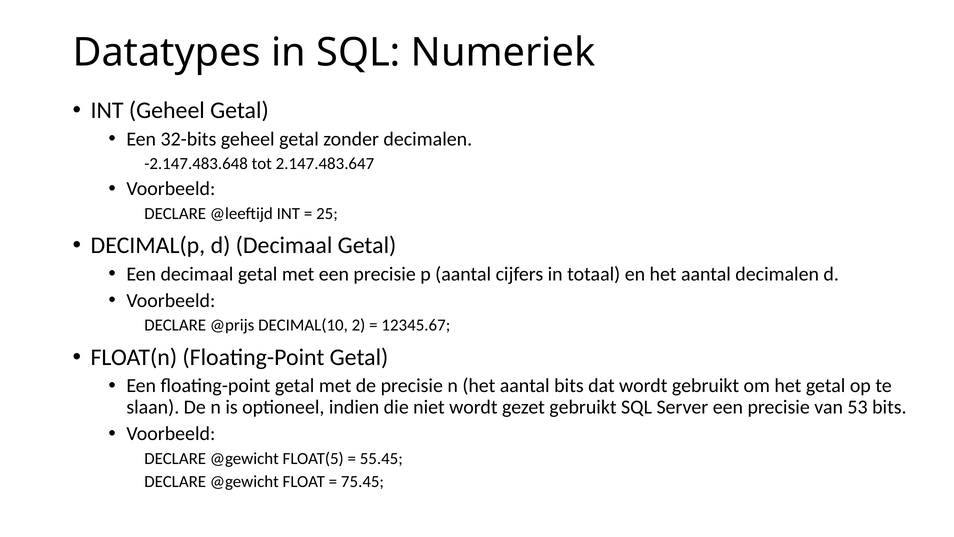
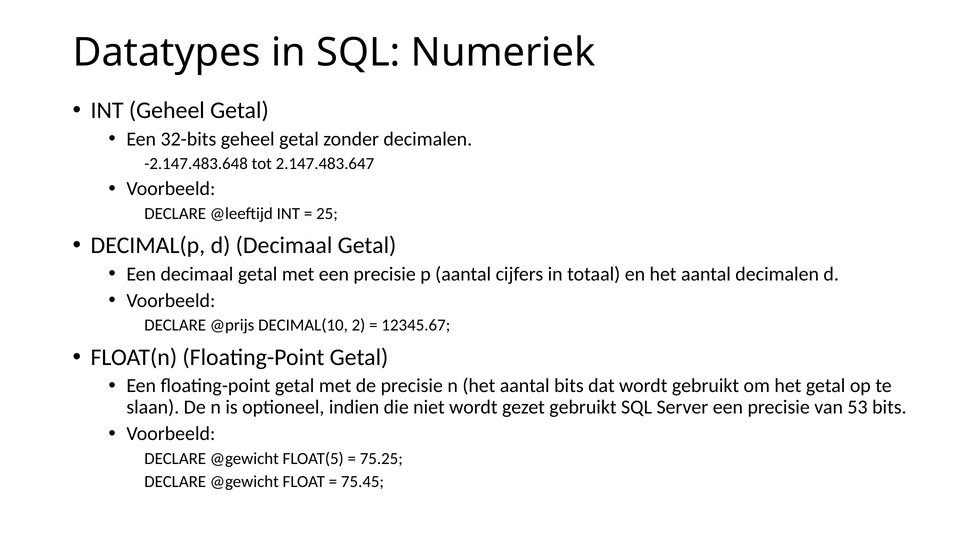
55.45: 55.45 -> 75.25
